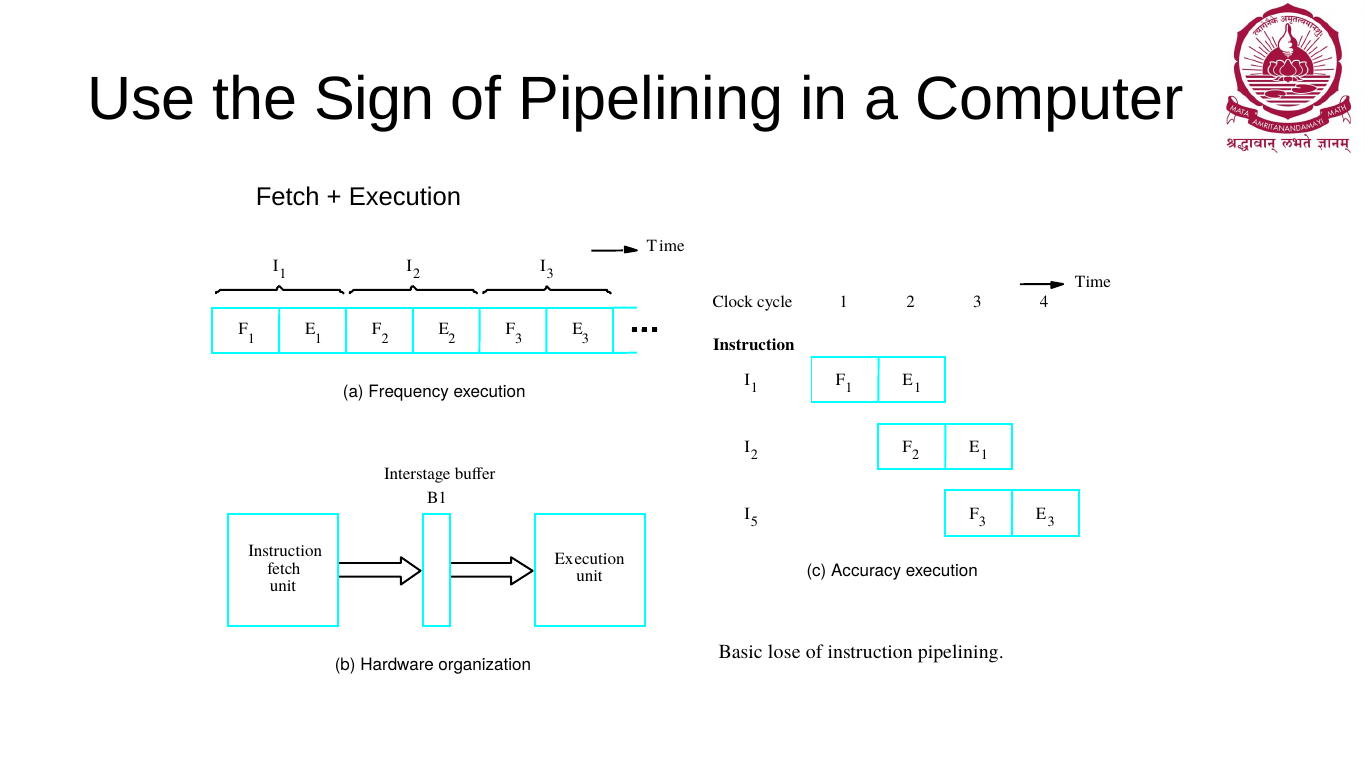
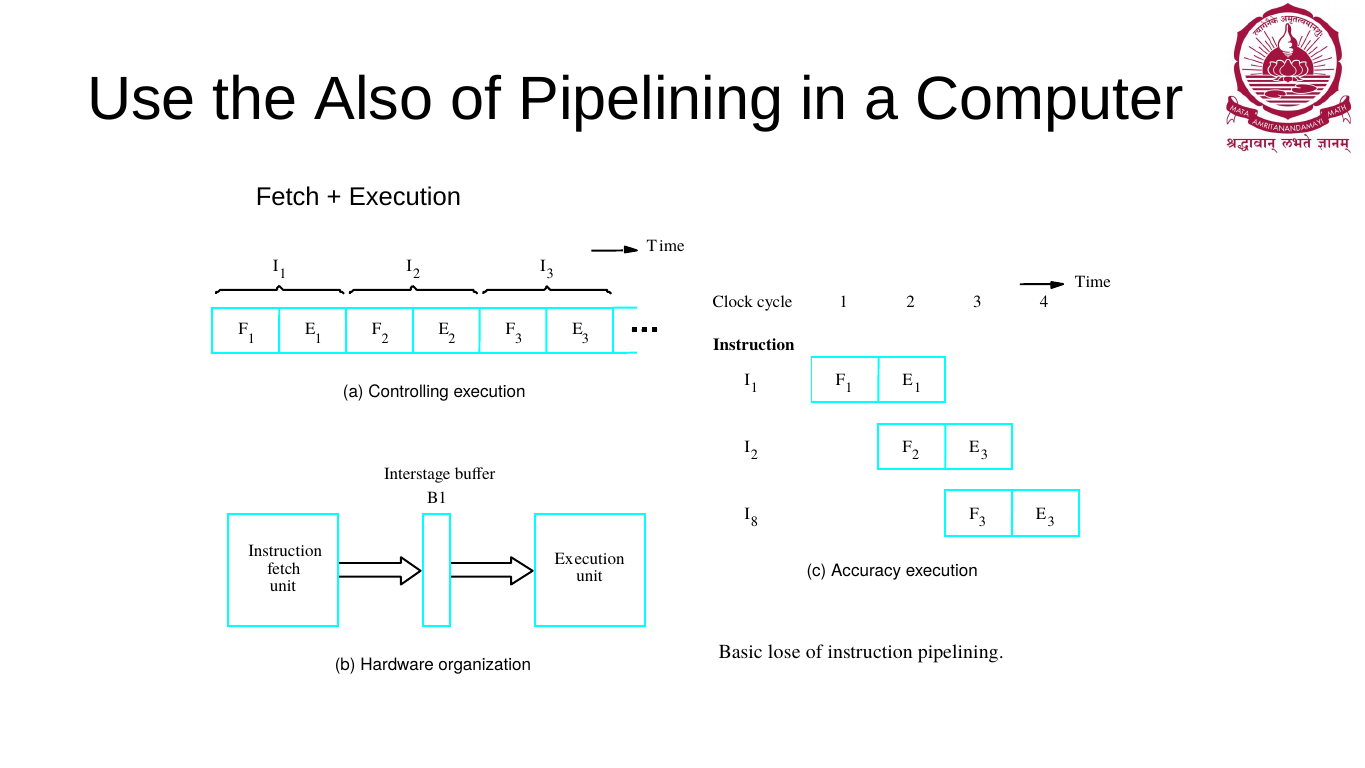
Sign: Sign -> Also
Frequency: Frequency -> Controlling
2 E 1: 1 -> 3
5: 5 -> 8
